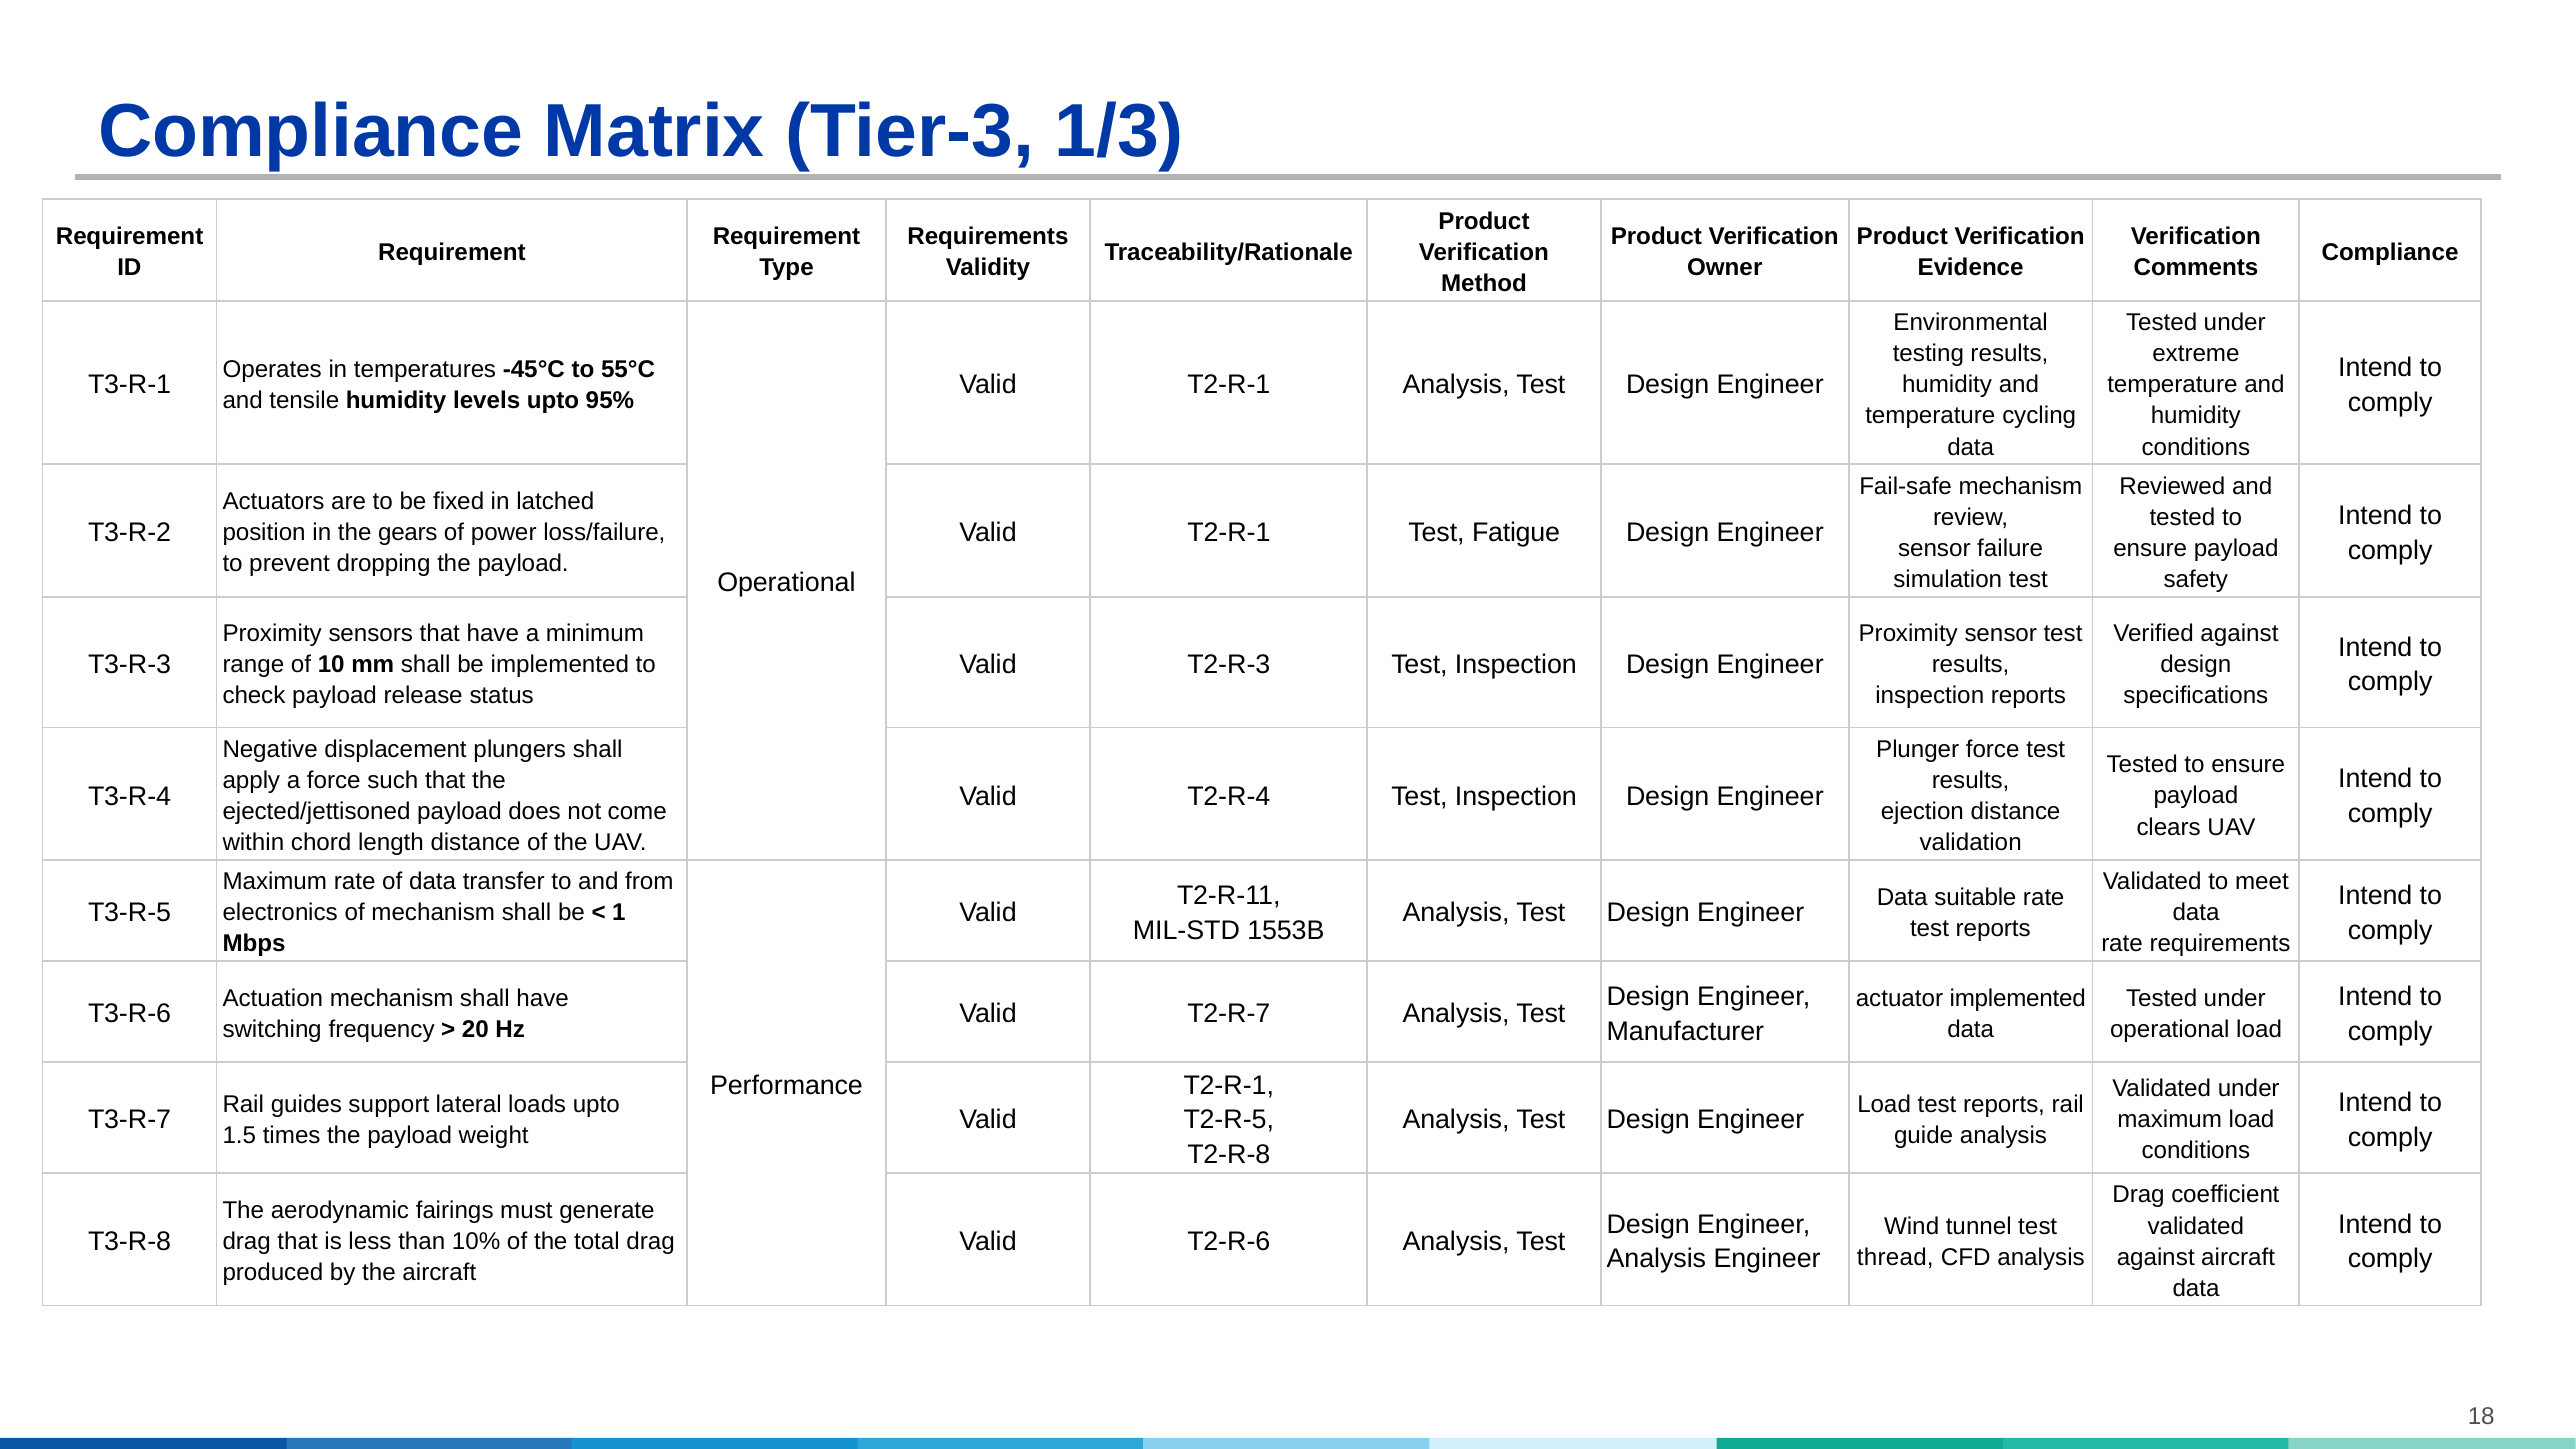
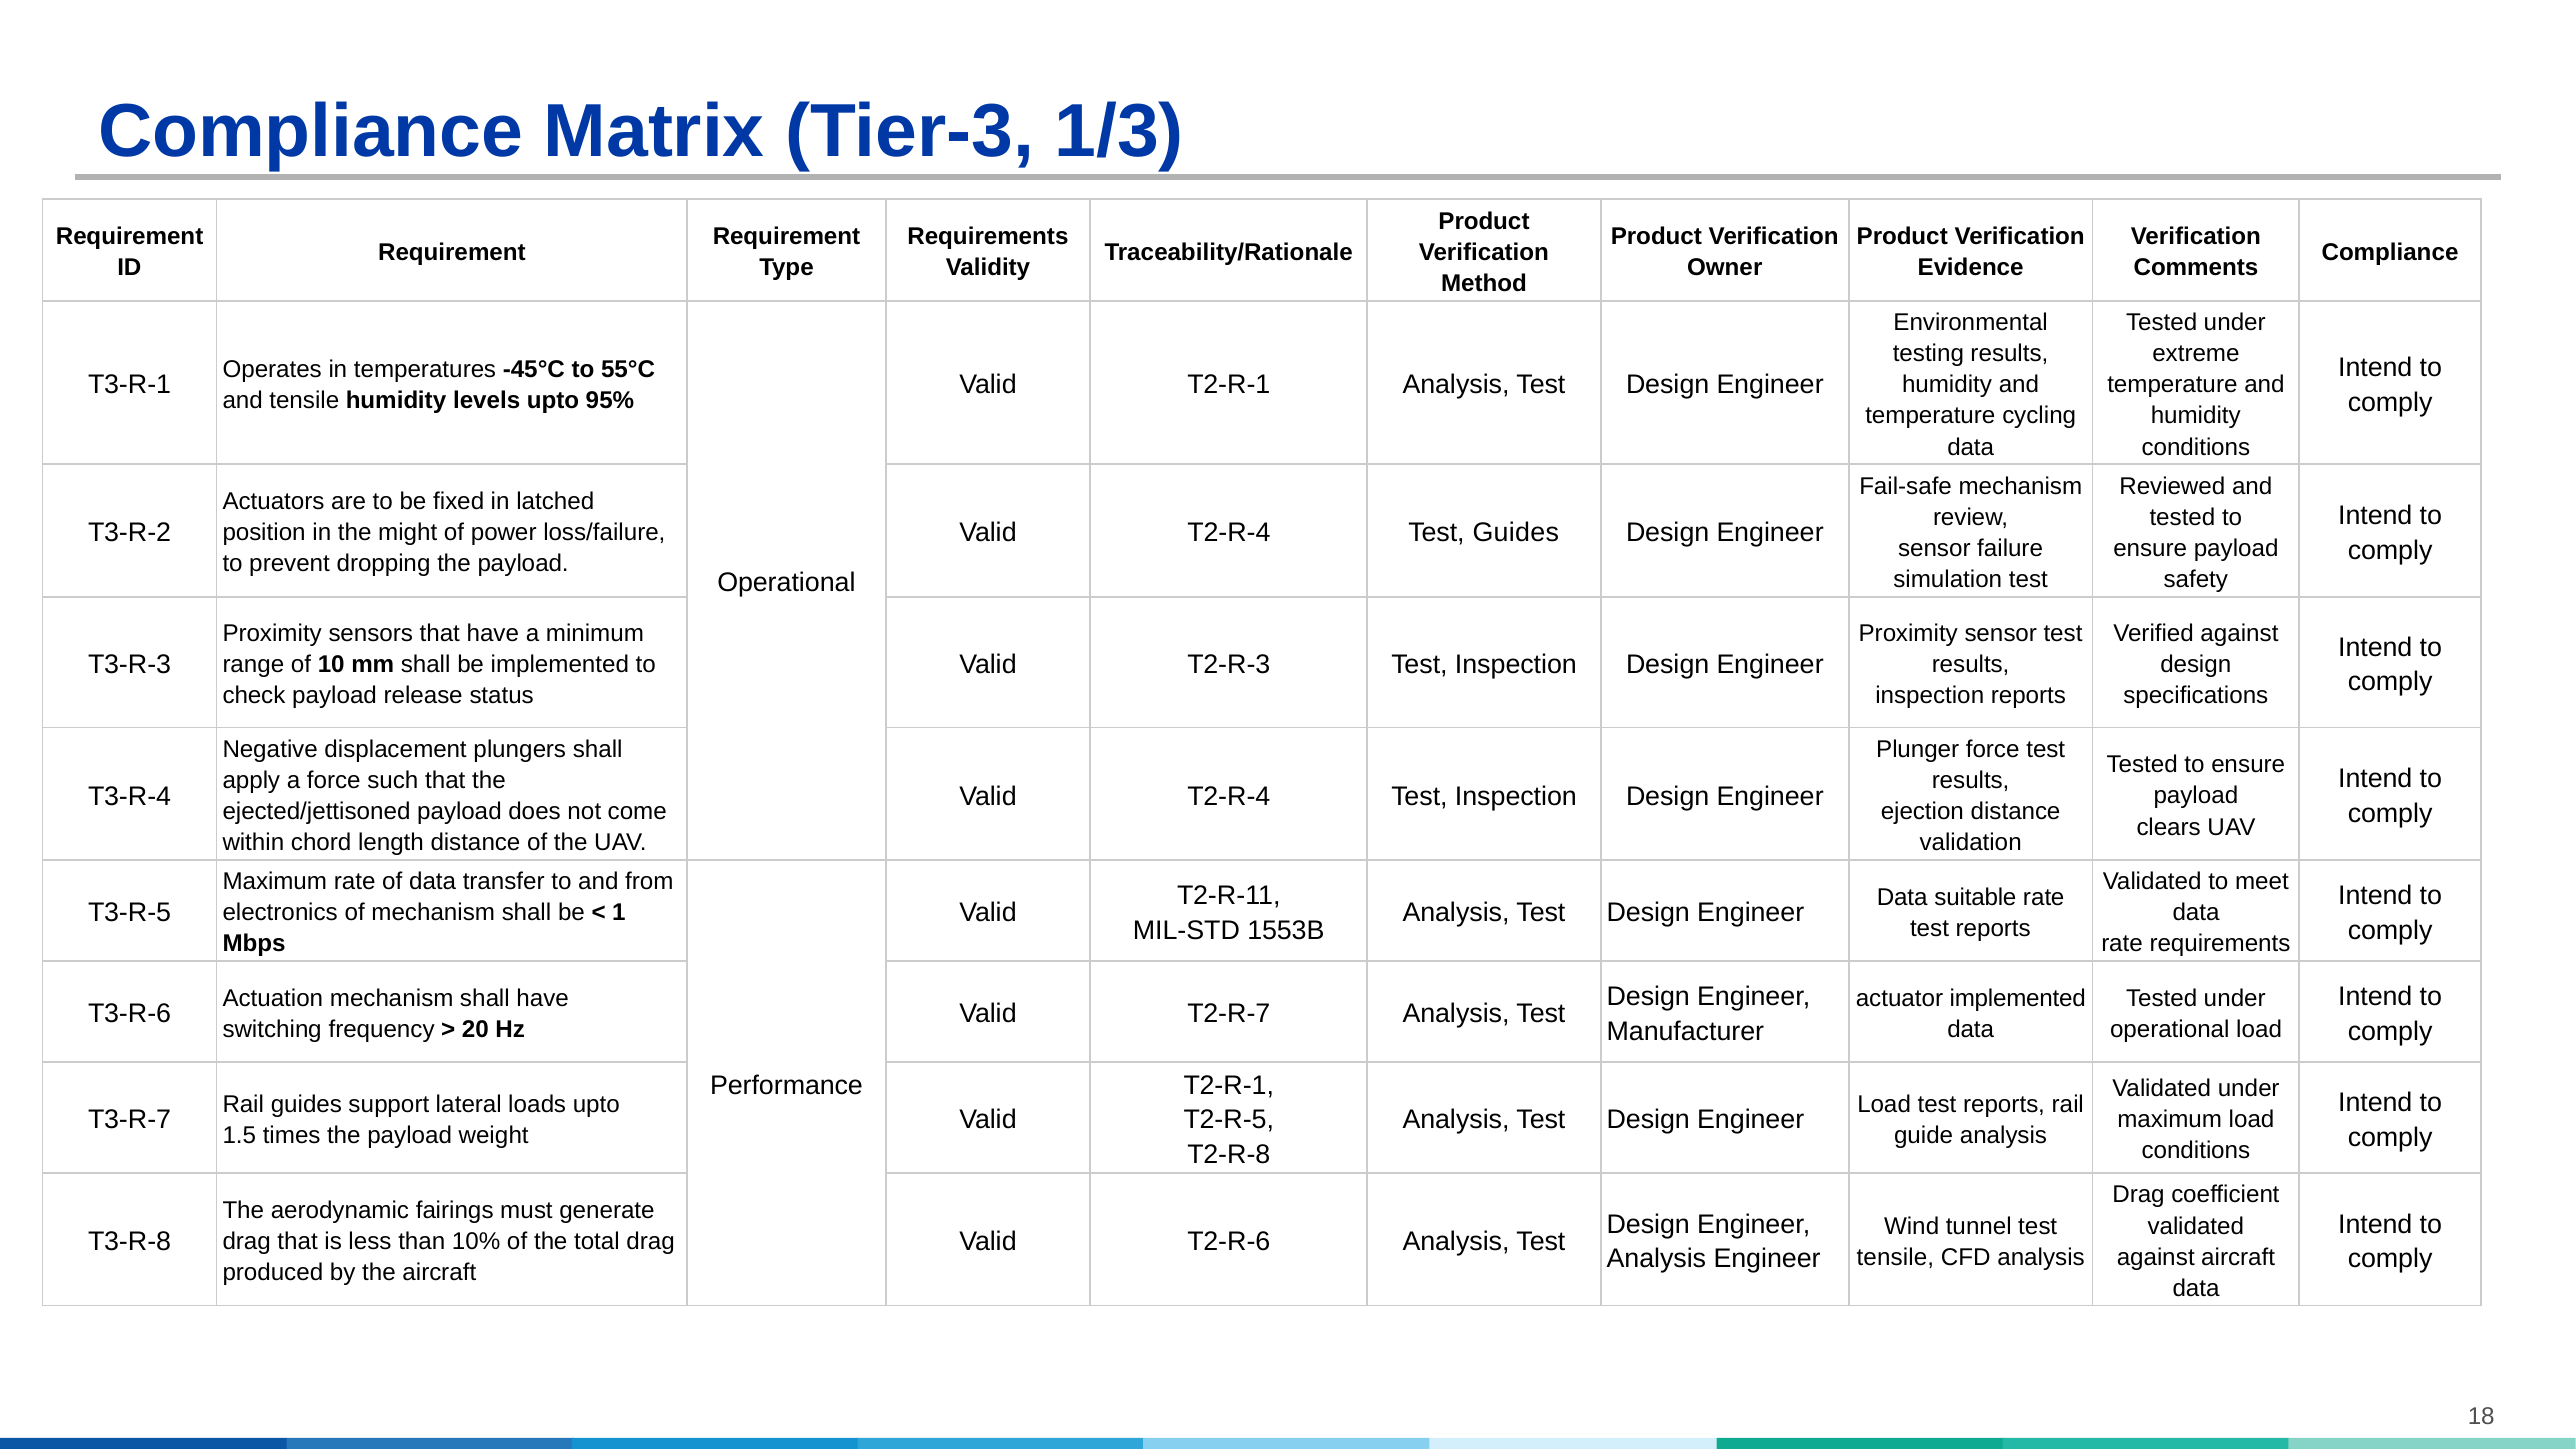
T2-R-1 at (1229, 533): T2-R-1 -> T2-R-4
Test Fatigue: Fatigue -> Guides
gears: gears -> might
thread at (1895, 1257): thread -> tensile
